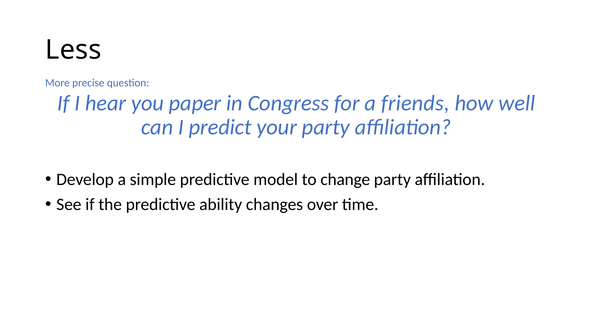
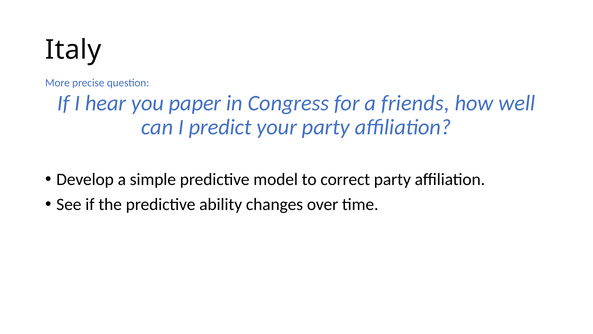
Less: Less -> Italy
change: change -> correct
